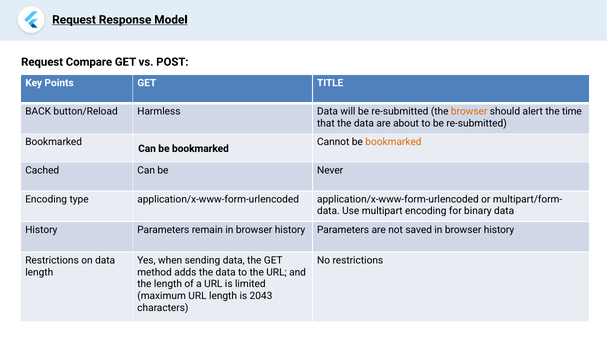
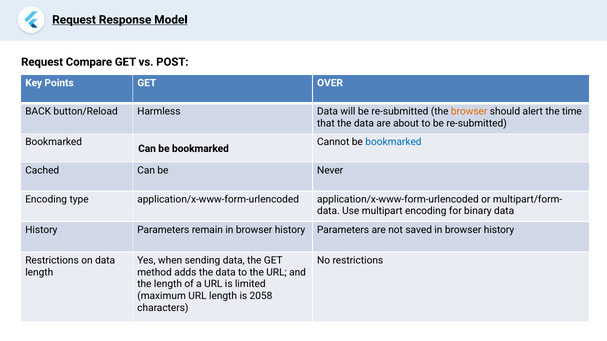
TITLE: TITLE -> OVER
bookmarked at (393, 142) colour: orange -> blue
2043: 2043 -> 2058
